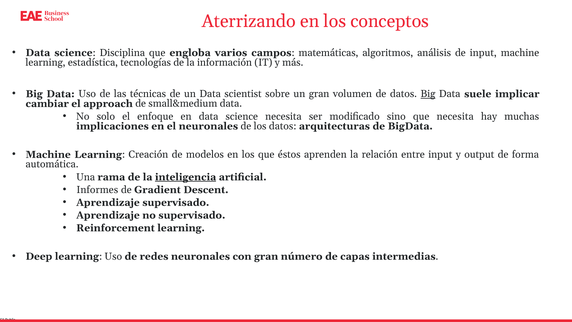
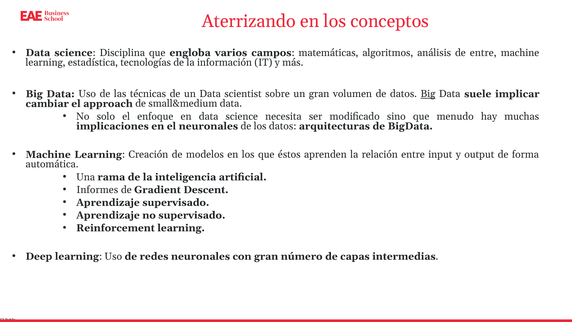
de input: input -> entre
que necesita: necesita -> menudo
inteligencia underline: present -> none
